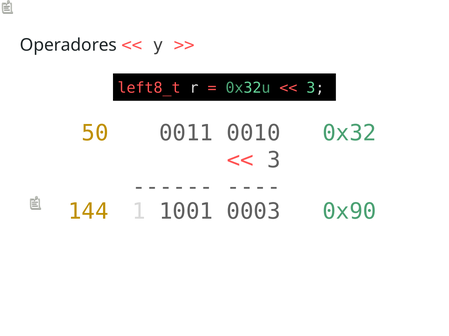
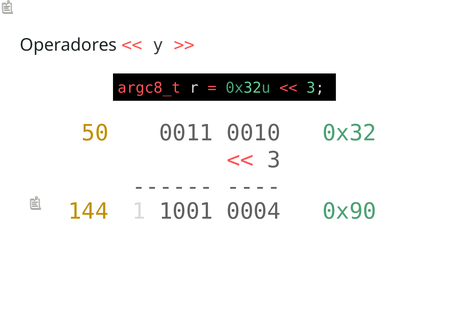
left8_t: left8_t -> argc8_t
0003: 0003 -> 0004
